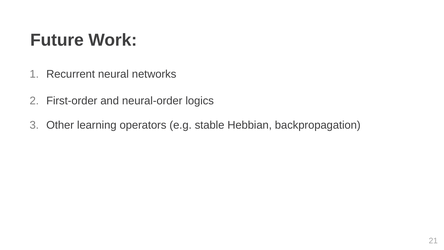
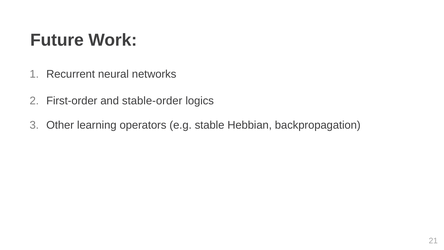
neural-order: neural-order -> stable-order
